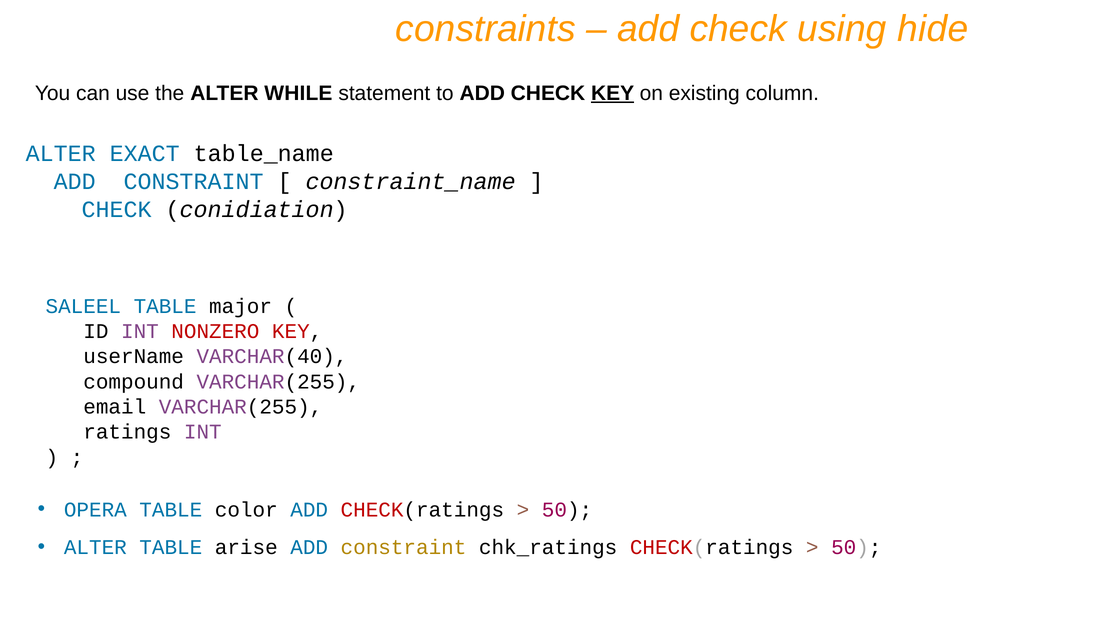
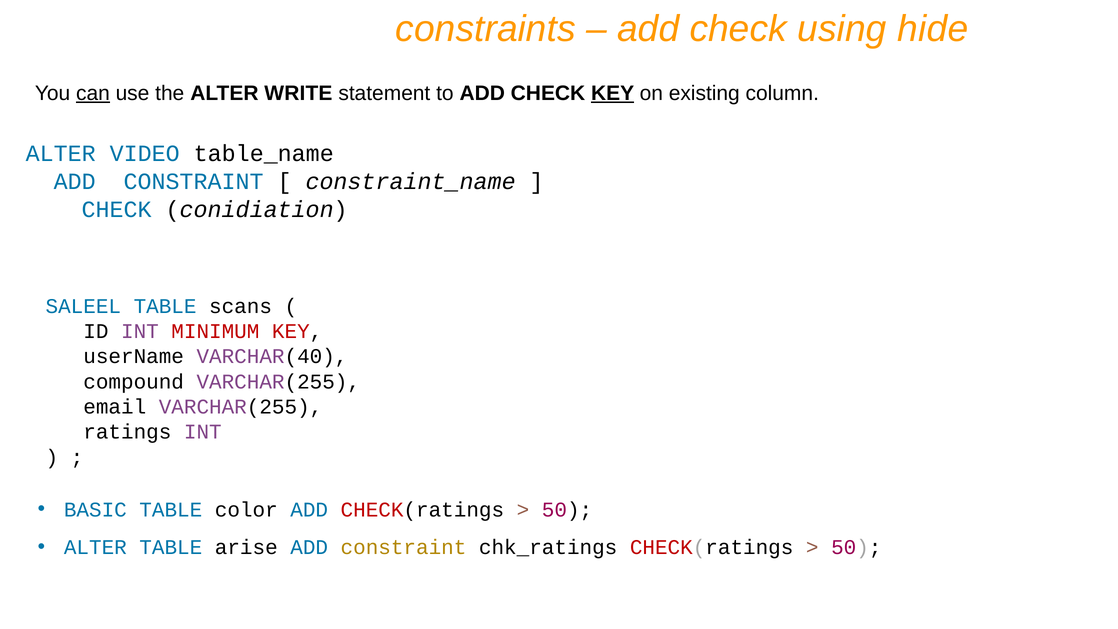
can underline: none -> present
WHILE: WHILE -> WRITE
EXACT: EXACT -> VIDEO
major: major -> scans
NONZERO: NONZERO -> MINIMUM
OPERA: OPERA -> BASIC
